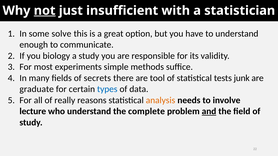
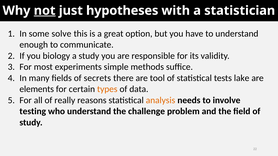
insufficient: insufficient -> hypotheses
junk: junk -> lake
graduate: graduate -> elements
types colour: blue -> orange
lecture: lecture -> testing
complete: complete -> challenge
and underline: present -> none
